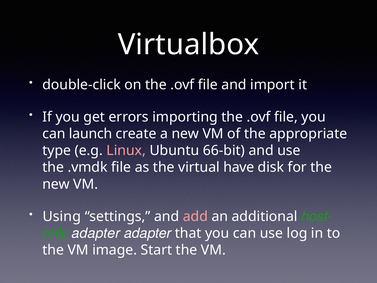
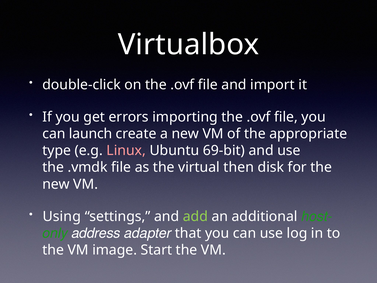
66-bit: 66-bit -> 69-bit
have: have -> then
add colour: pink -> light green
adapter at (96, 233): adapter -> address
